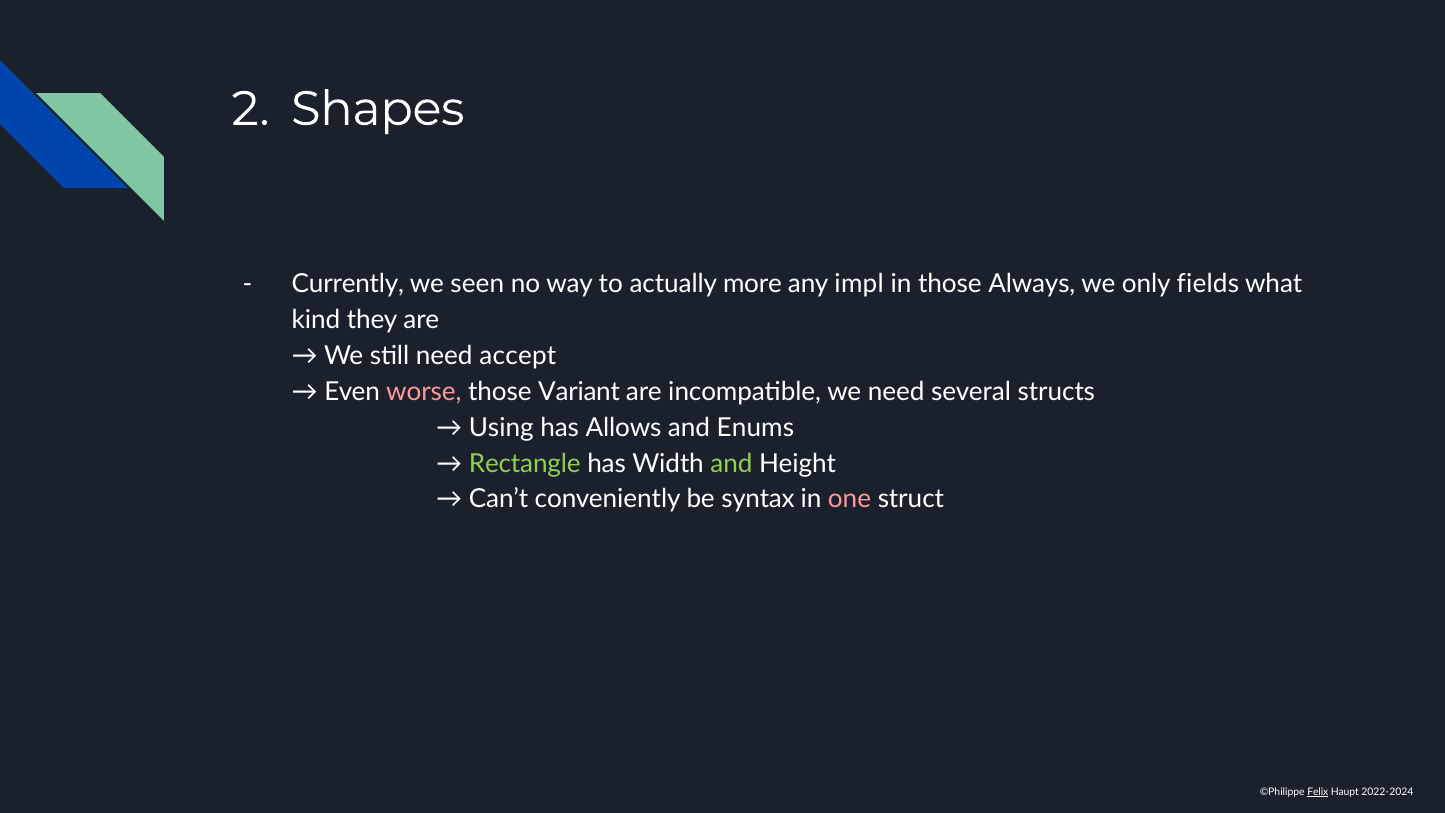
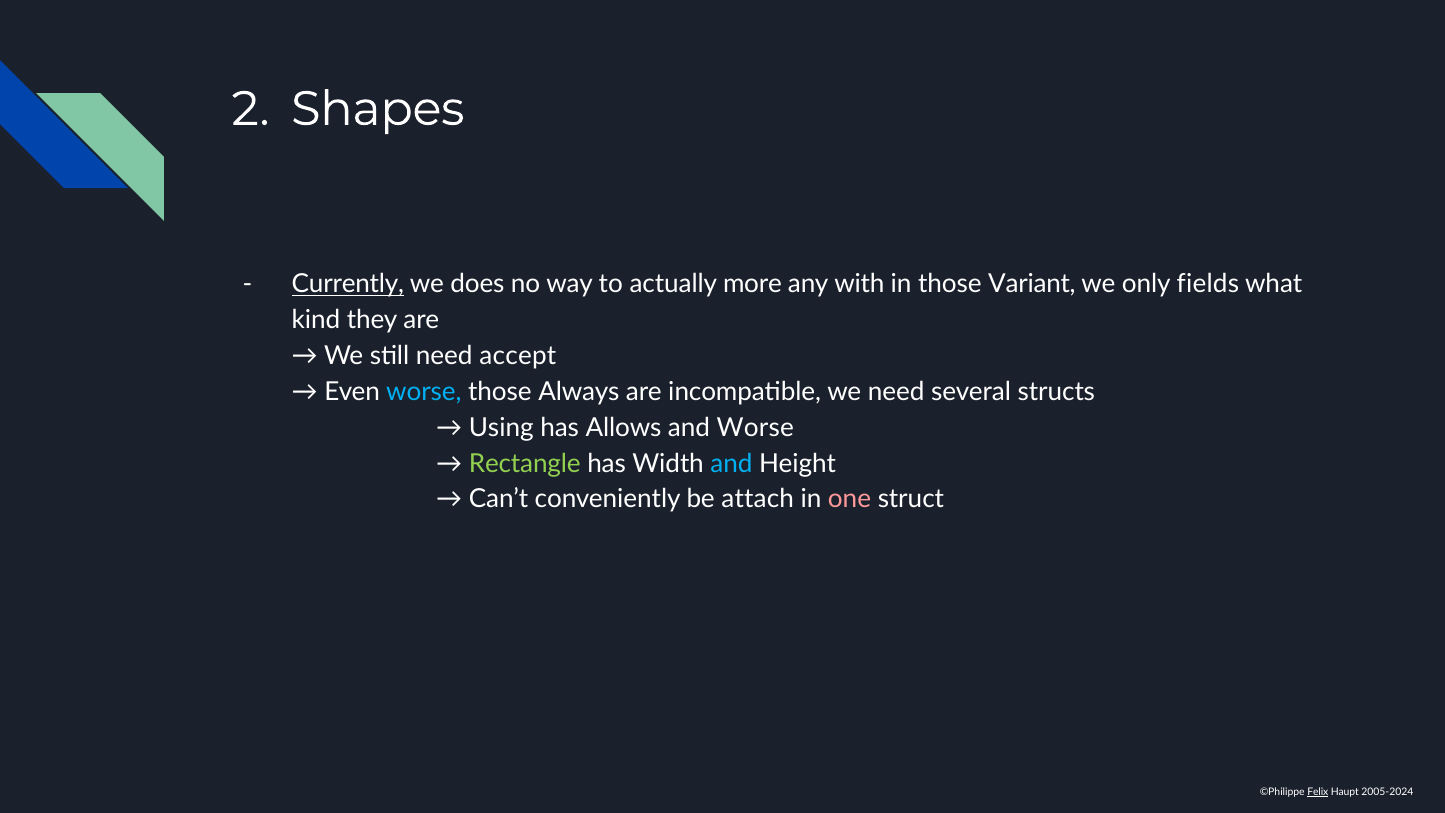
Currently underline: none -> present
seen: seen -> does
impl: impl -> with
Always: Always -> Variant
worse at (424, 392) colour: pink -> light blue
Variant: Variant -> Always
and Enums: Enums -> Worse
and at (731, 463) colour: light green -> light blue
syntax: syntax -> attach
2022-2024: 2022-2024 -> 2005-2024
